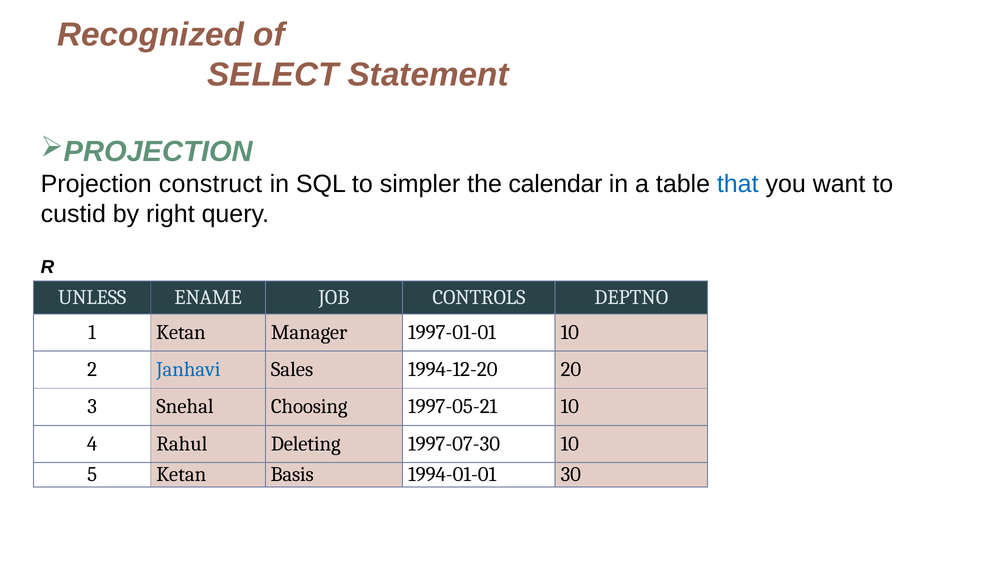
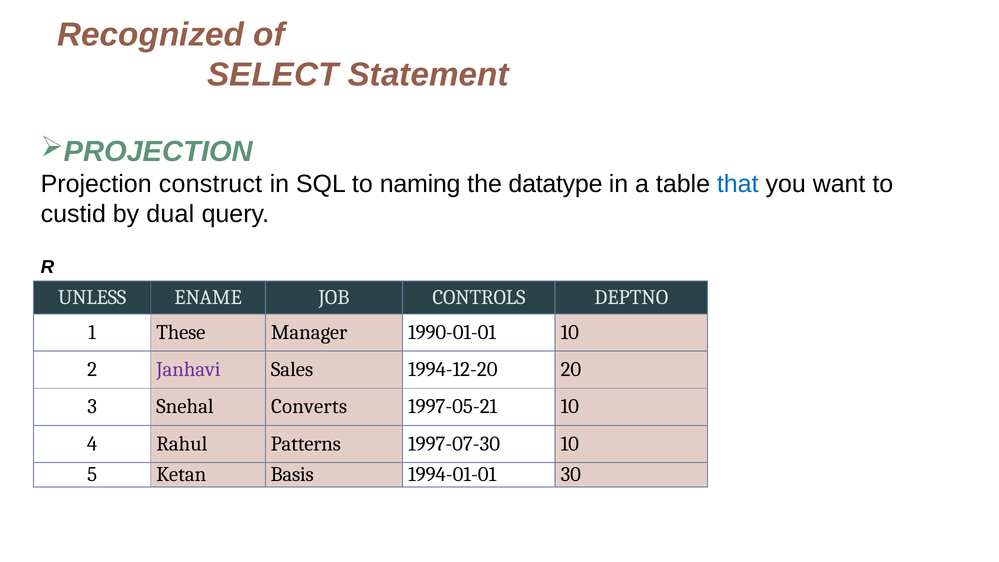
simpler: simpler -> naming
calendar: calendar -> datatype
right: right -> dual
1 Ketan: Ketan -> These
1997-01-01: 1997-01-01 -> 1990-01-01
Janhavi colour: blue -> purple
Choosing: Choosing -> Converts
Deleting: Deleting -> Patterns
